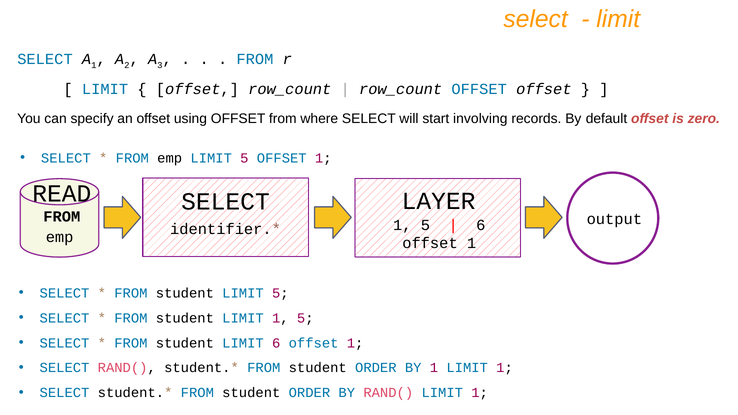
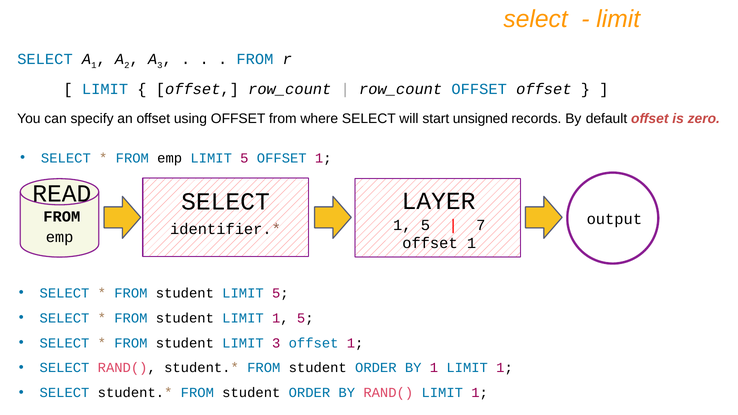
involving: involving -> unsigned
6 at (481, 225): 6 -> 7
LIMIT 6: 6 -> 3
